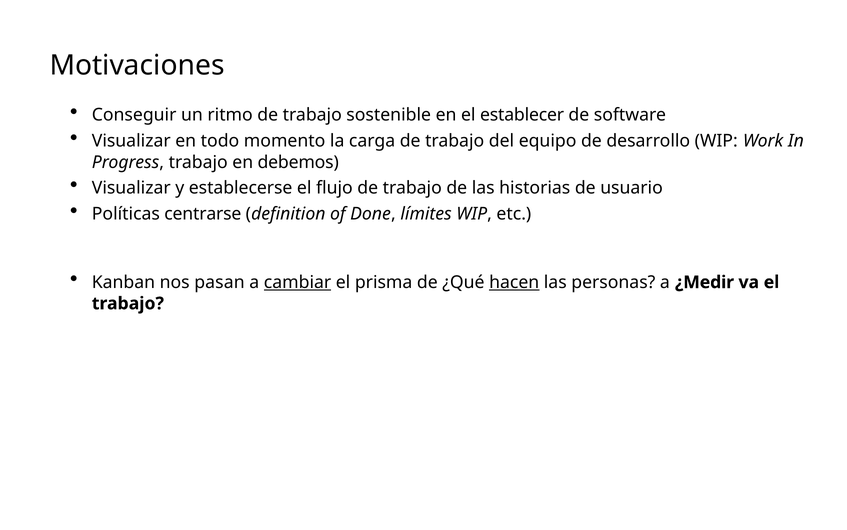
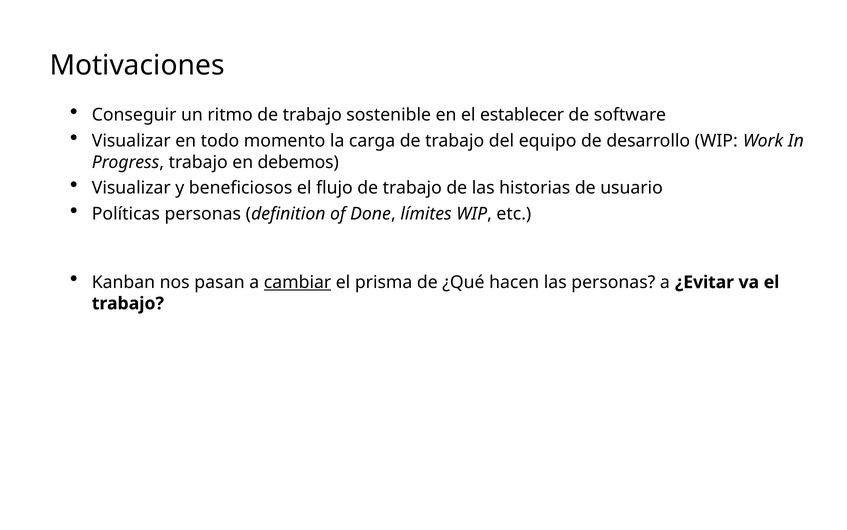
establecerse: establecerse -> beneficiosos
Políticas centrarse: centrarse -> personas
hacen underline: present -> none
¿Medir: ¿Medir -> ¿Evitar
